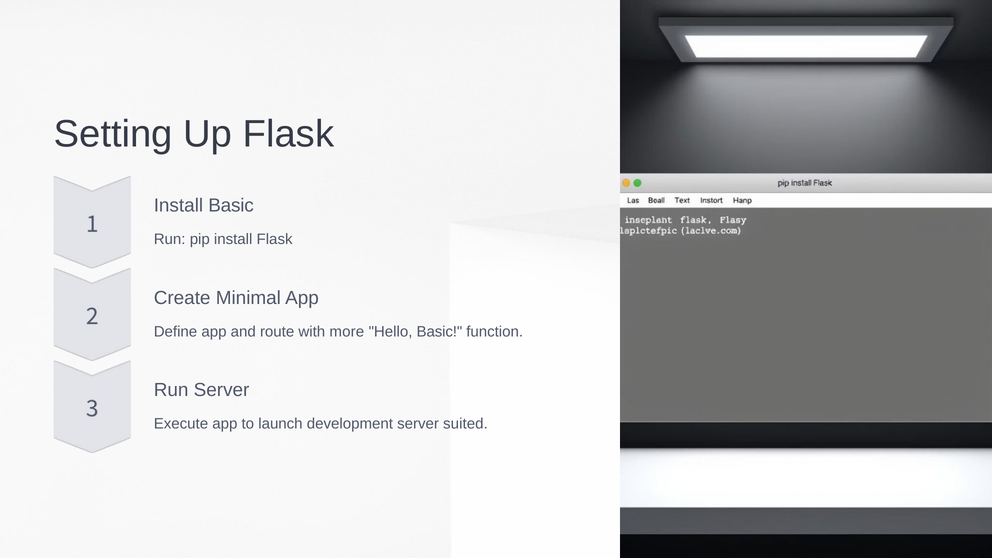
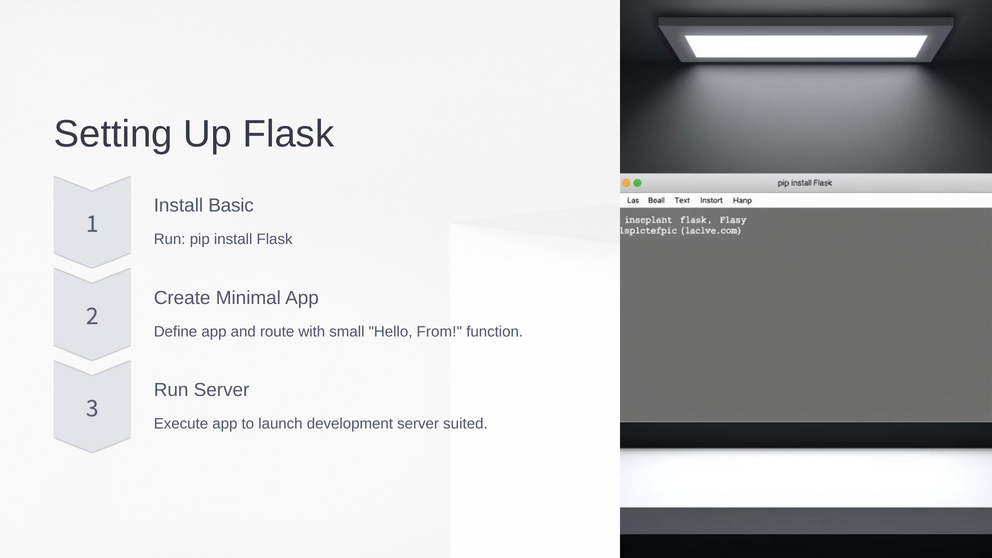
more: more -> small
Hello Basic: Basic -> From
